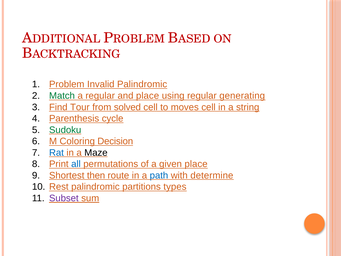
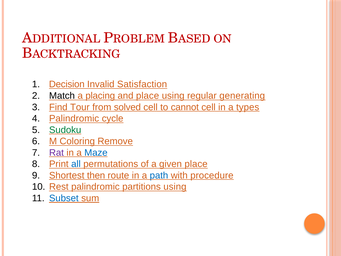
Problem: Problem -> Decision
Invalid Palindromic: Palindromic -> Satisfaction
Match colour: green -> black
a regular: regular -> placing
moves: moves -> cannot
string: string -> types
Parenthesis at (74, 118): Parenthesis -> Palindromic
Decision: Decision -> Remove
Rat colour: blue -> purple
Maze colour: black -> blue
determine: determine -> procedure
partitions types: types -> using
Subset colour: purple -> blue
